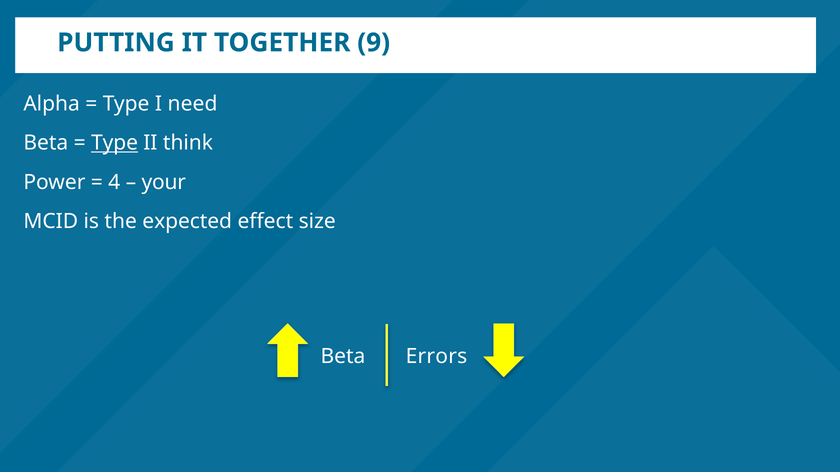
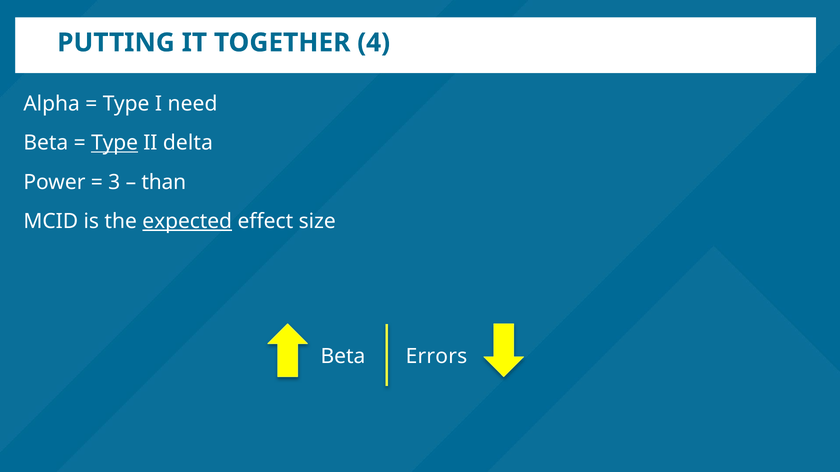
9: 9 -> 4
think: think -> delta
4: 4 -> 3
your: your -> than
expected underline: none -> present
